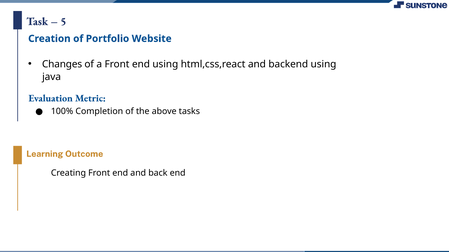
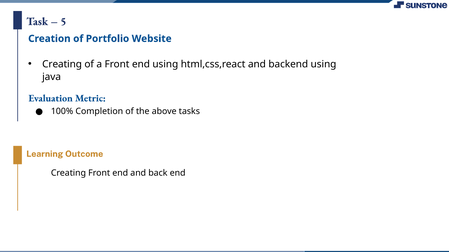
Changes at (62, 64): Changes -> Creating
